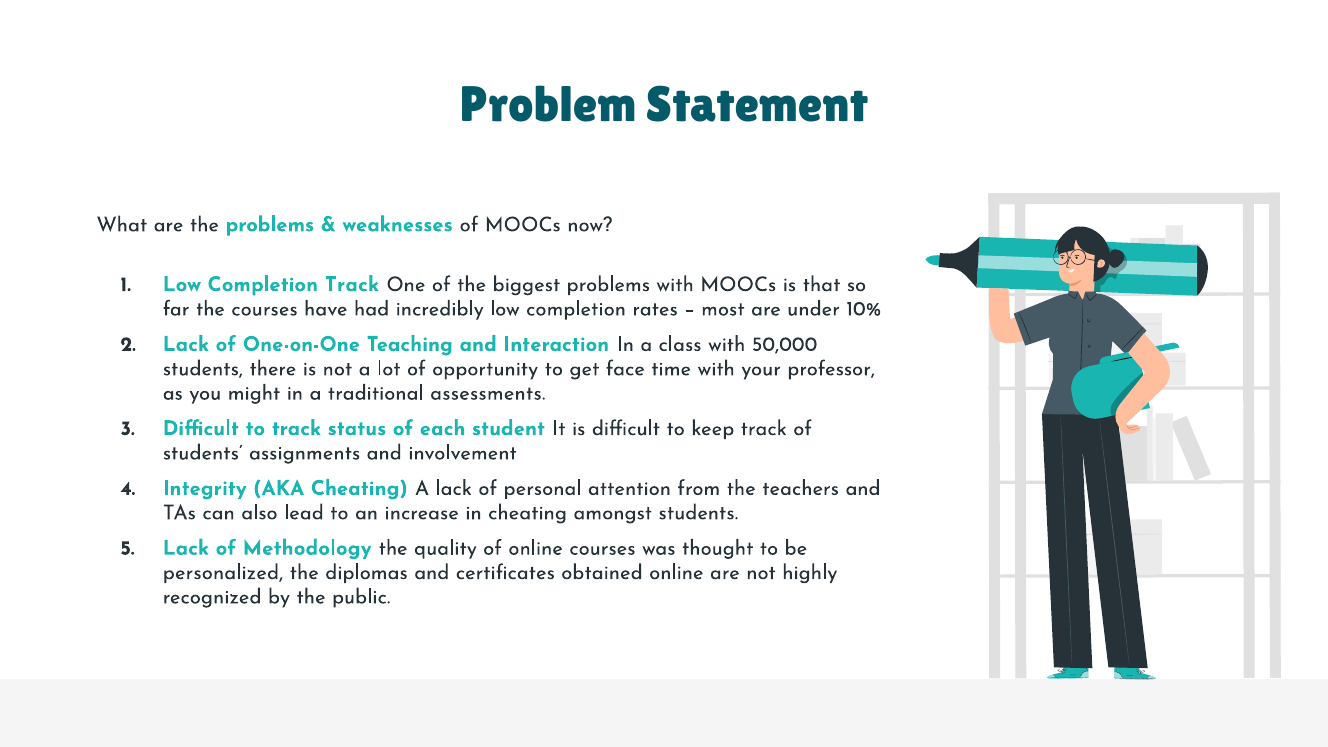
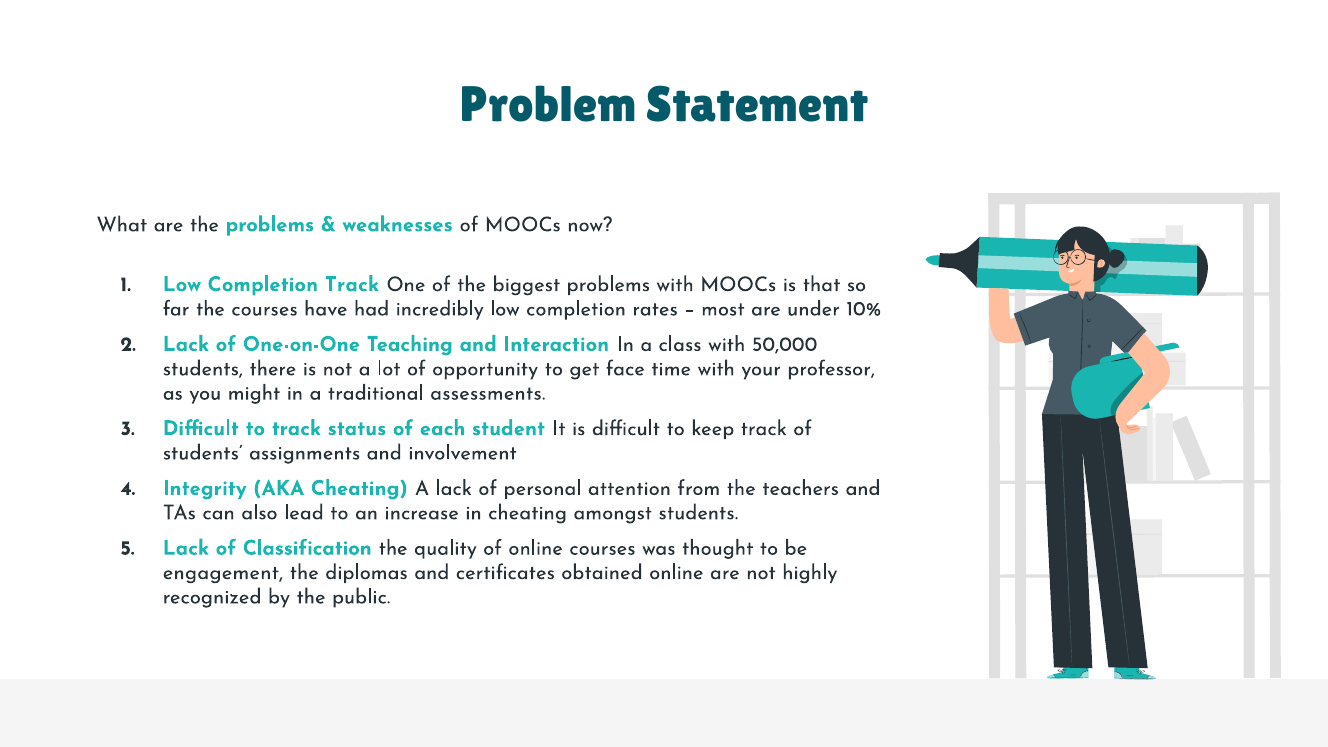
Methodology: Methodology -> Classification
personalized: personalized -> engagement
